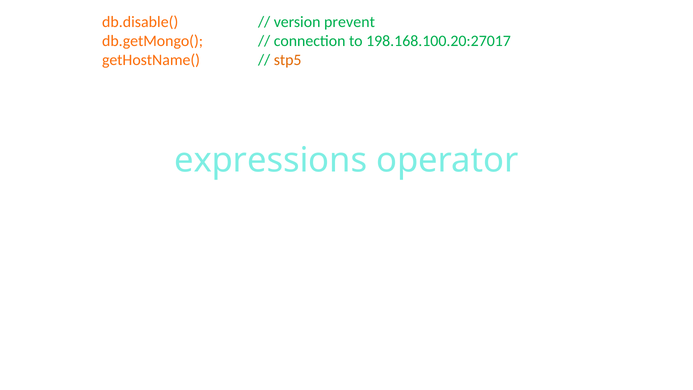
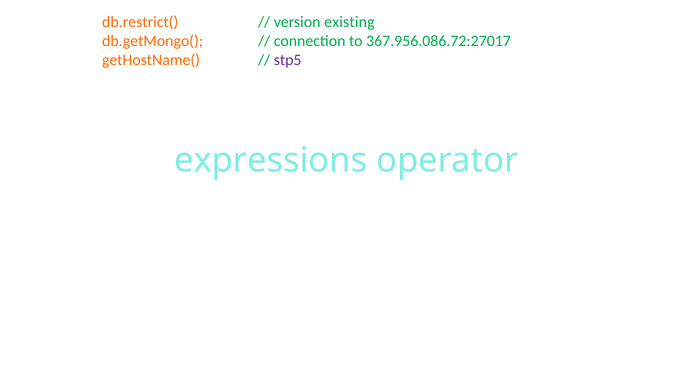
db.disable(: db.disable( -> db.restrict(
prevent: prevent -> existing
198.168.100.20:27017: 198.168.100.20:27017 -> 367.956.086.72:27017
stp5 colour: orange -> purple
